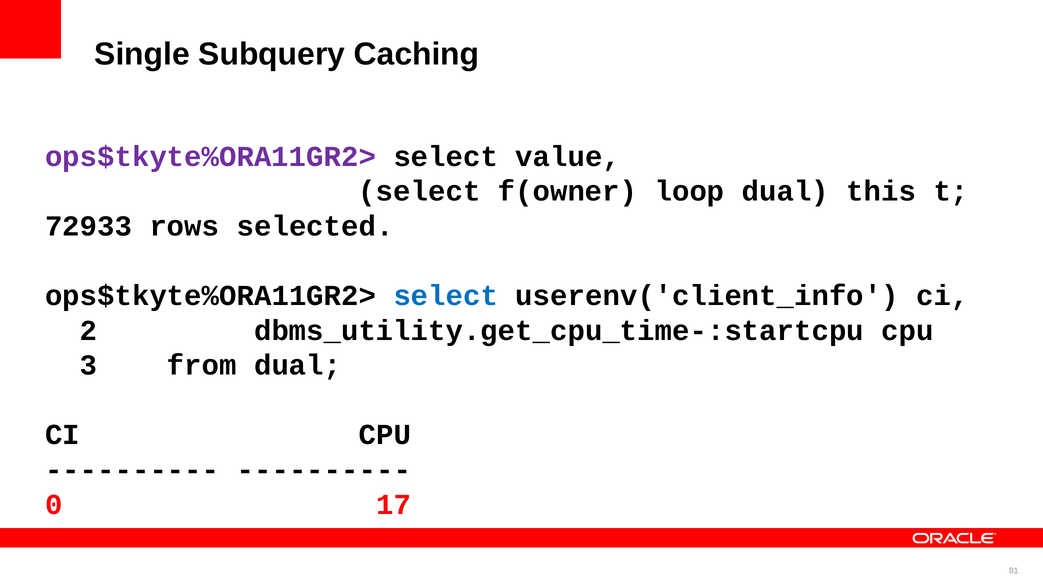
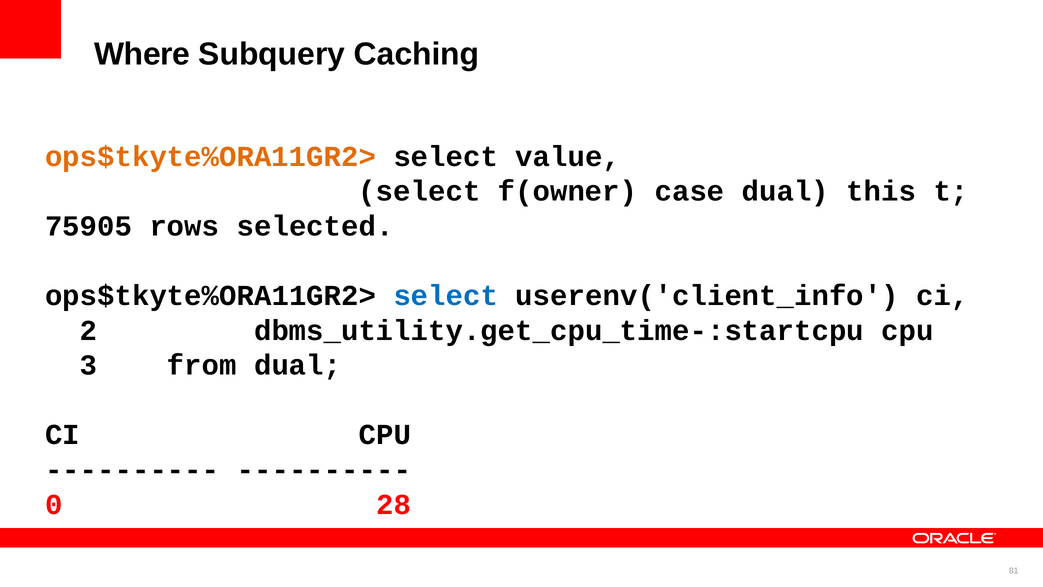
Single: Single -> Where
ops$tkyte%ORA11GR2> at (211, 156) colour: purple -> orange
loop: loop -> case
72933: 72933 -> 75905
17: 17 -> 28
